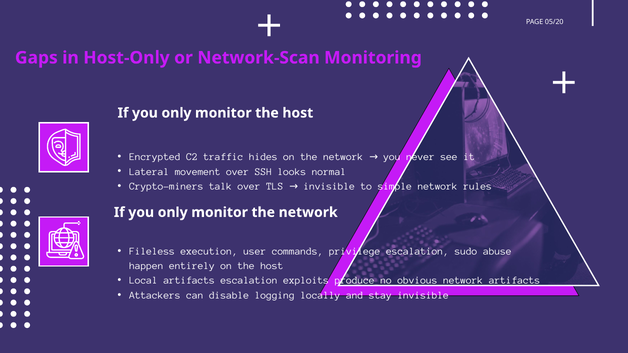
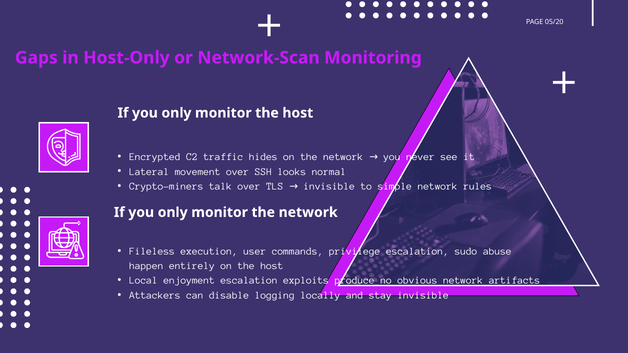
Local artifacts: artifacts -> enjoyment
